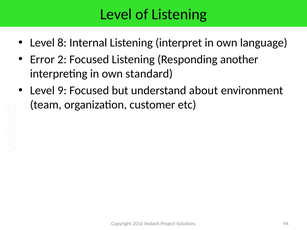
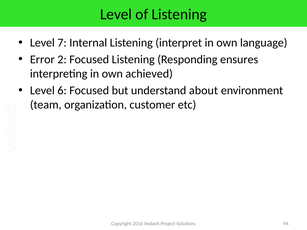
8: 8 -> 7
another: another -> ensures
standard: standard -> achieved
9: 9 -> 6
